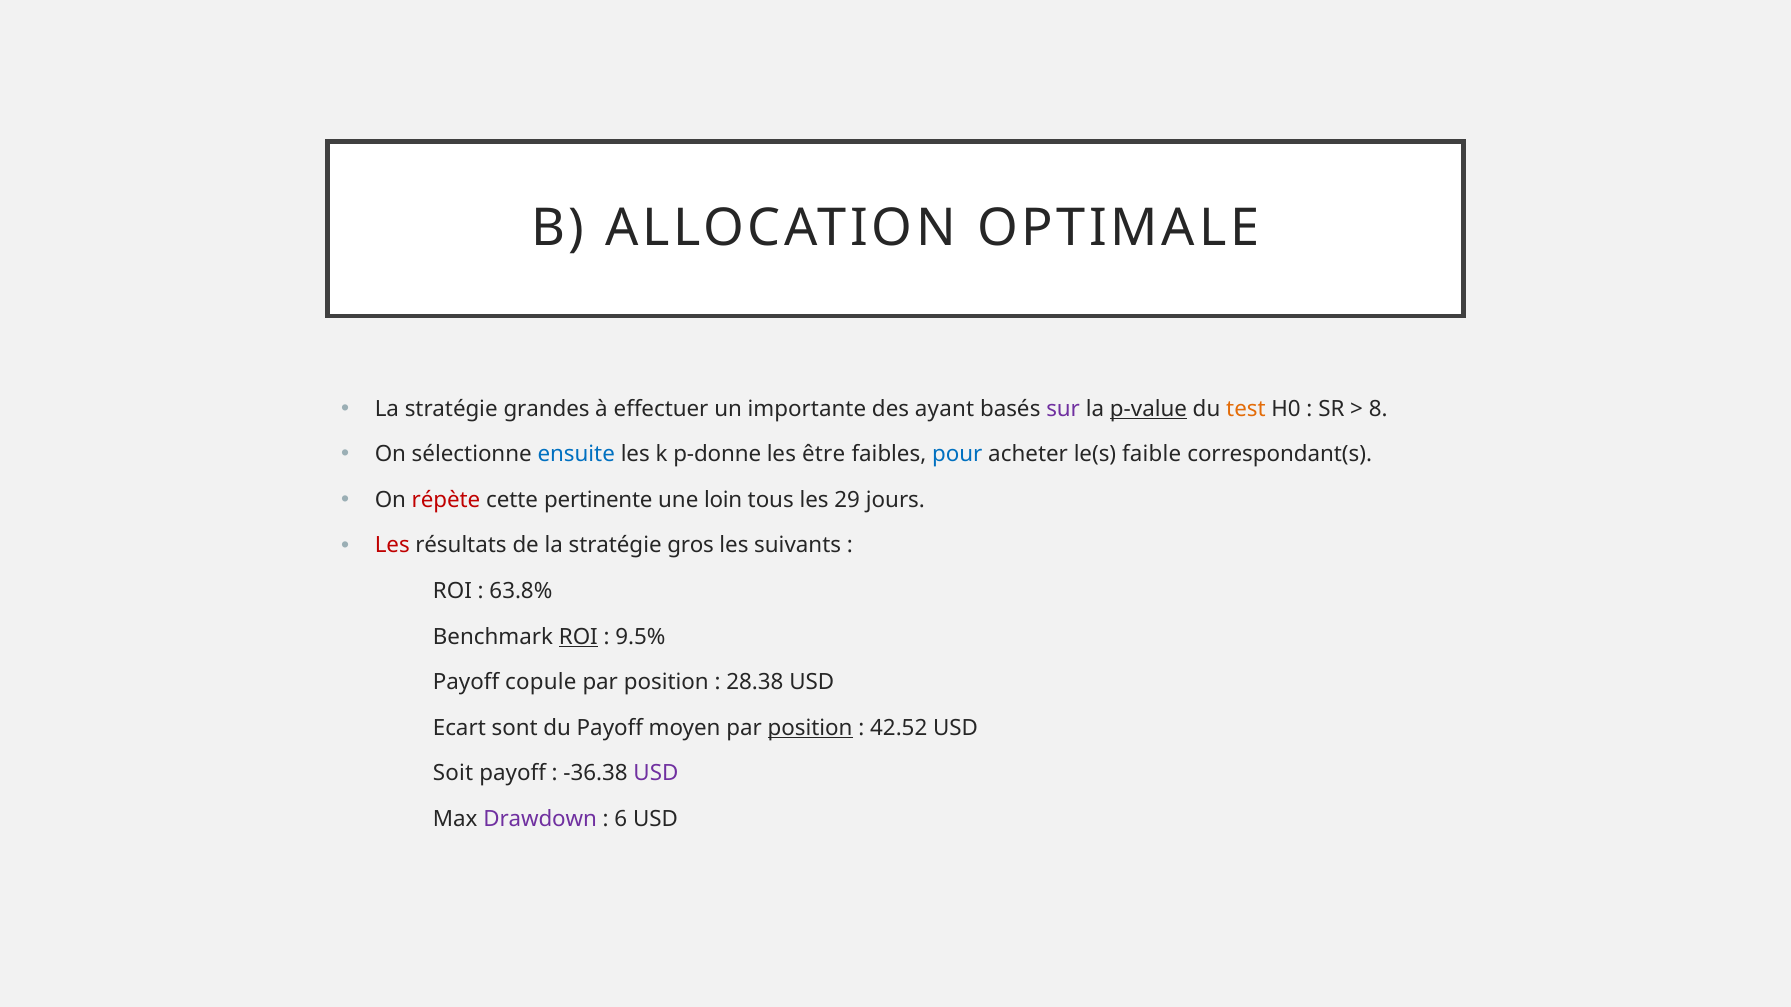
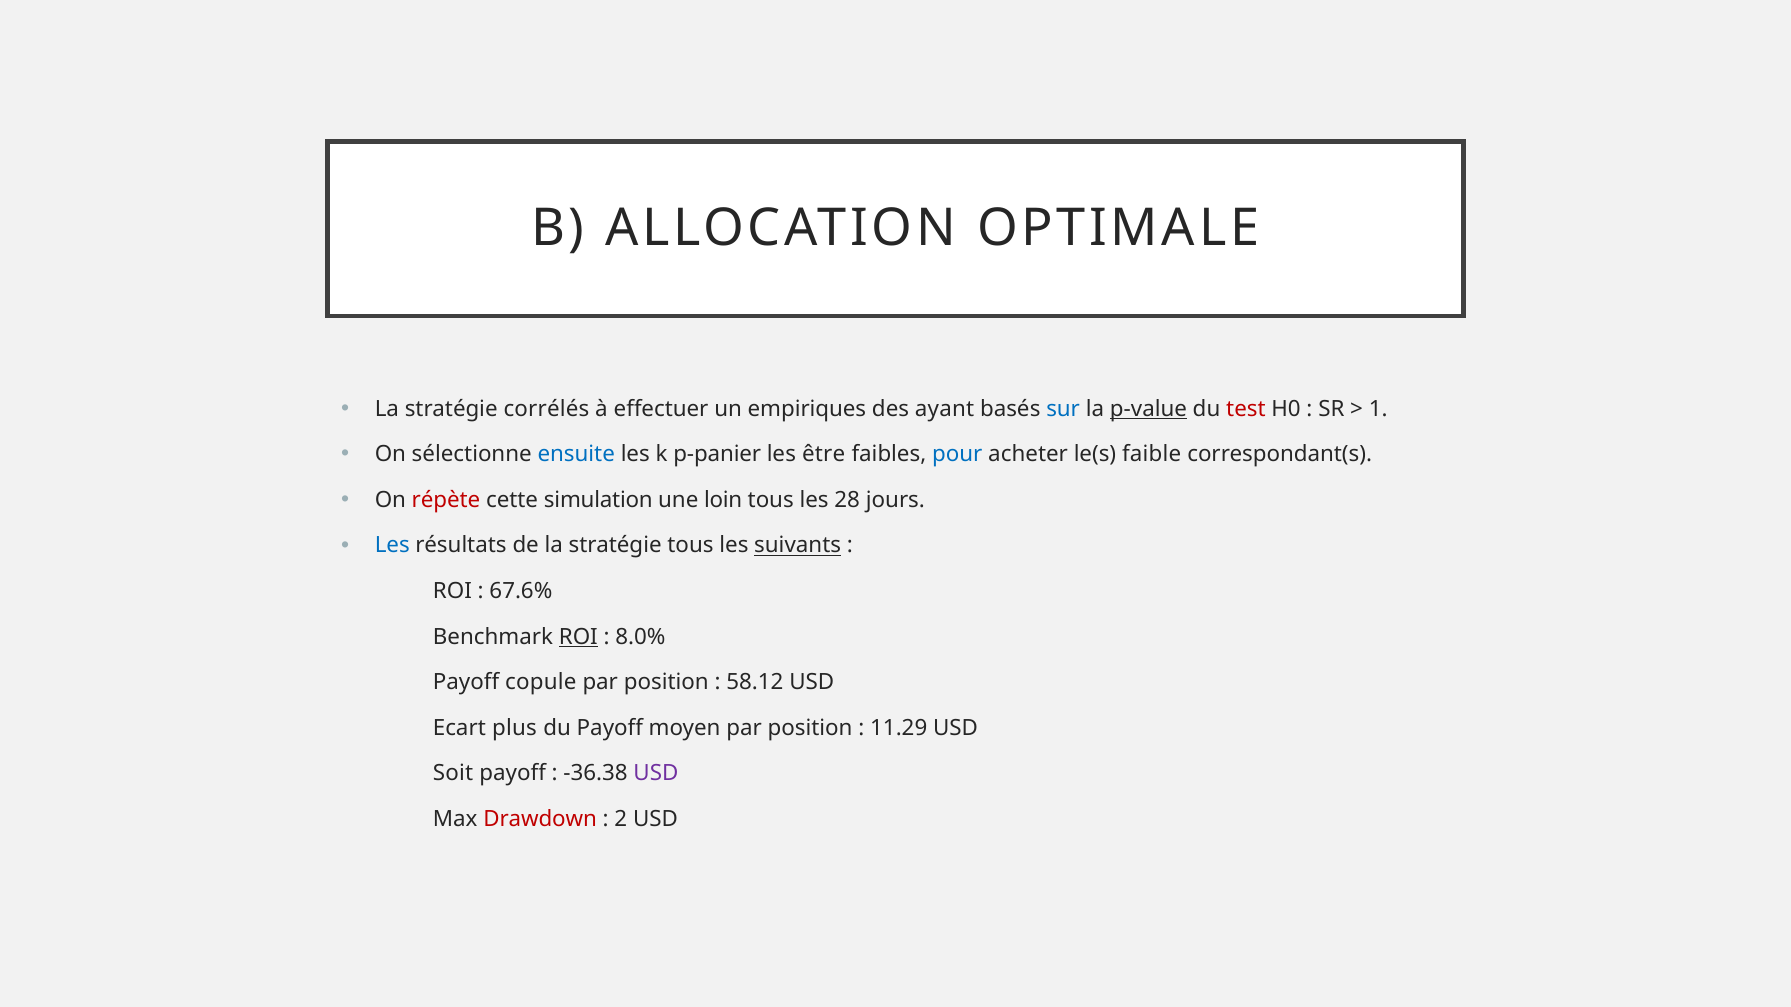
grandes: grandes -> corrélés
importante: importante -> empiriques
sur colour: purple -> blue
test colour: orange -> red
8: 8 -> 1
p-donne: p-donne -> p-panier
pertinente: pertinente -> simulation
29: 29 -> 28
Les at (392, 546) colour: red -> blue
stratégie gros: gros -> tous
suivants underline: none -> present
63.8%: 63.8% -> 67.6%
9.5%: 9.5% -> 8.0%
28.38: 28.38 -> 58.12
sont: sont -> plus
position at (810, 728) underline: present -> none
42.52: 42.52 -> 11.29
Drawdown colour: purple -> red
6: 6 -> 2
